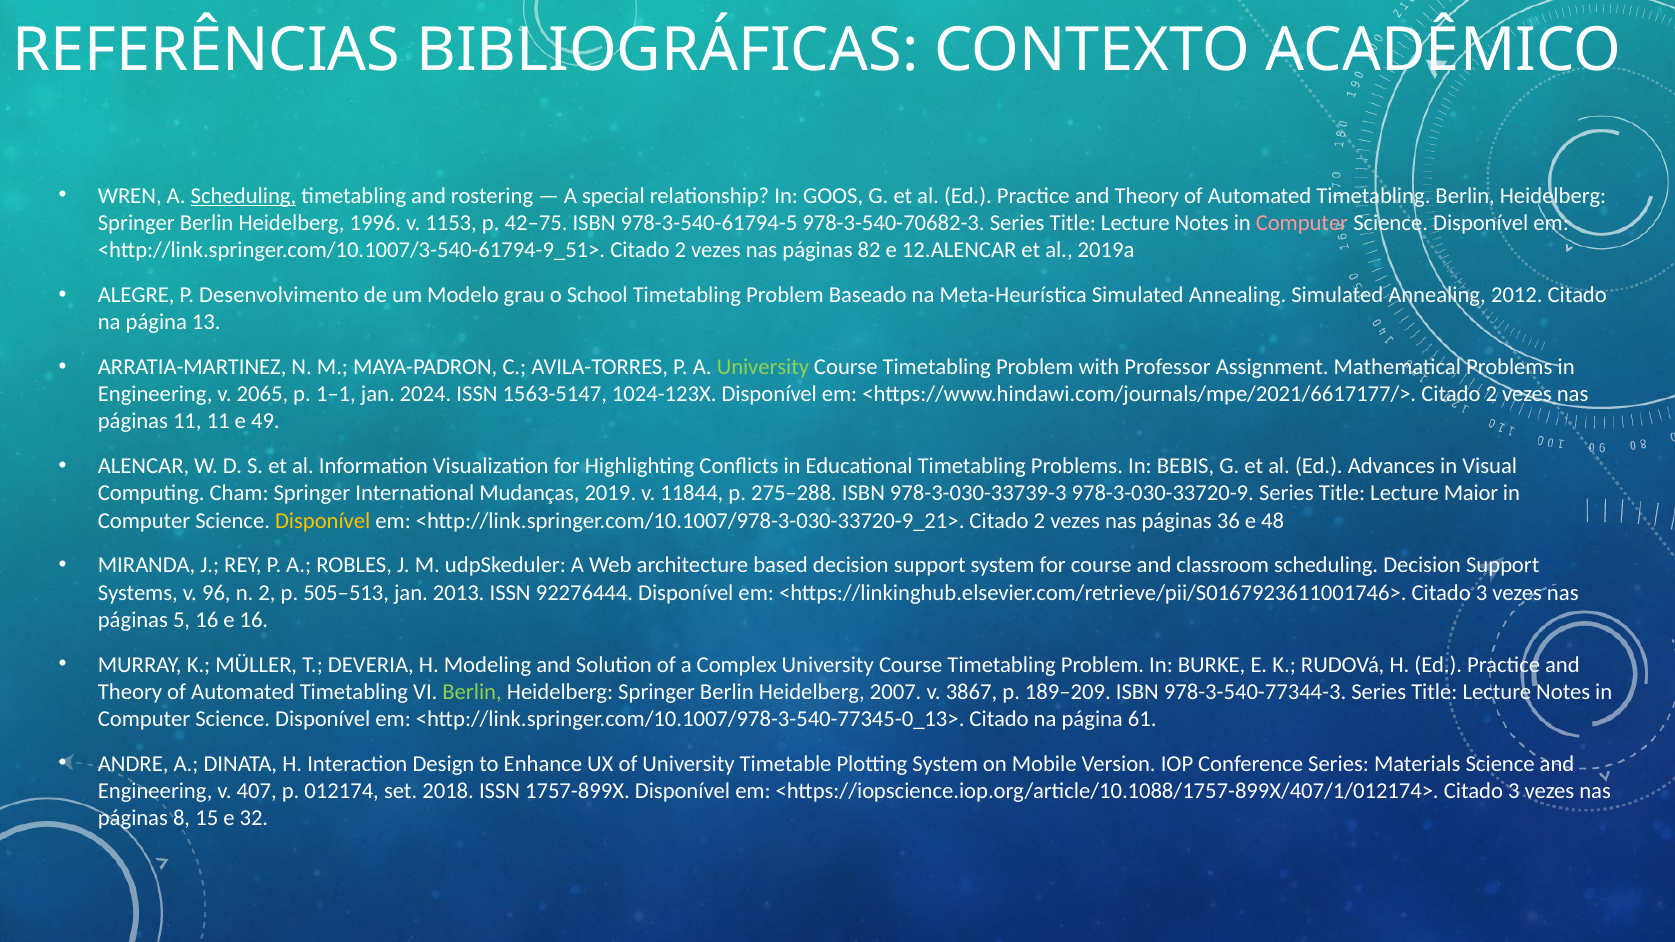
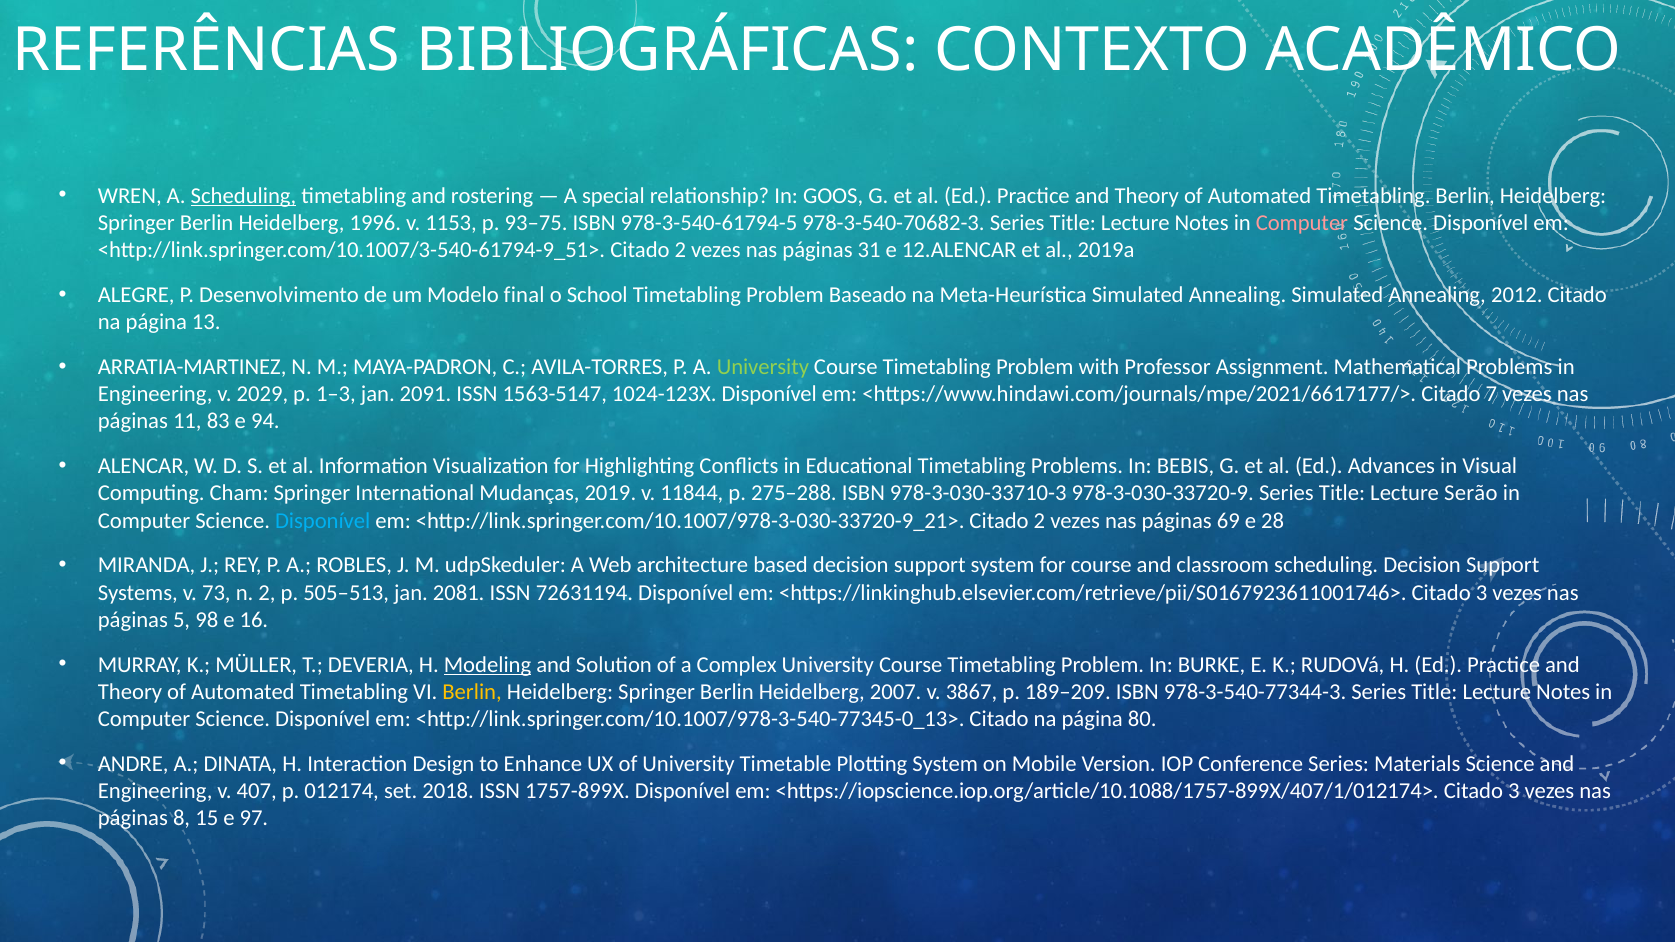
42–75: 42–75 -> 93–75
82: 82 -> 31
grau: grau -> final
2065: 2065 -> 2029
1–1: 1–1 -> 1–3
2024: 2024 -> 2091
<https://www.hindawi.com/journals/mpe/2021/6617177/> Citado 2: 2 -> 7
11 11: 11 -> 83
49: 49 -> 94
978-3-030-33739-3: 978-3-030-33739-3 -> 978-3-030-33710-3
Maior: Maior -> Serão
Disponível at (323, 521) colour: yellow -> light blue
36: 36 -> 69
48: 48 -> 28
96: 96 -> 73
2013: 2013 -> 2081
92276444: 92276444 -> 72631194
5 16: 16 -> 98
Modeling underline: none -> present
Berlin at (472, 692) colour: light green -> yellow
61: 61 -> 80
32: 32 -> 97
